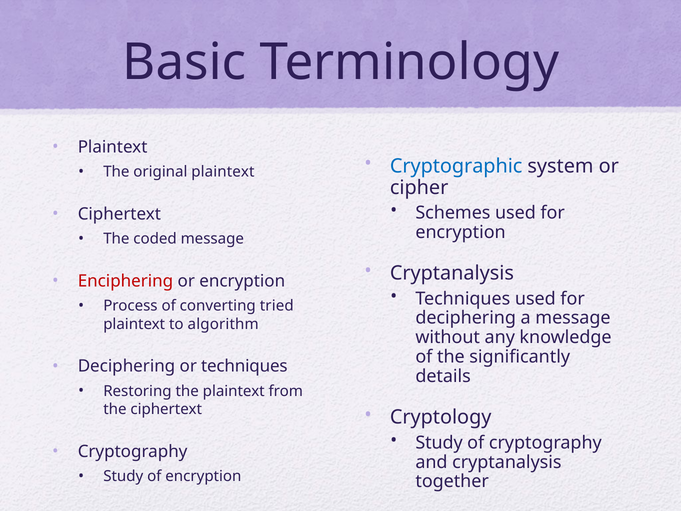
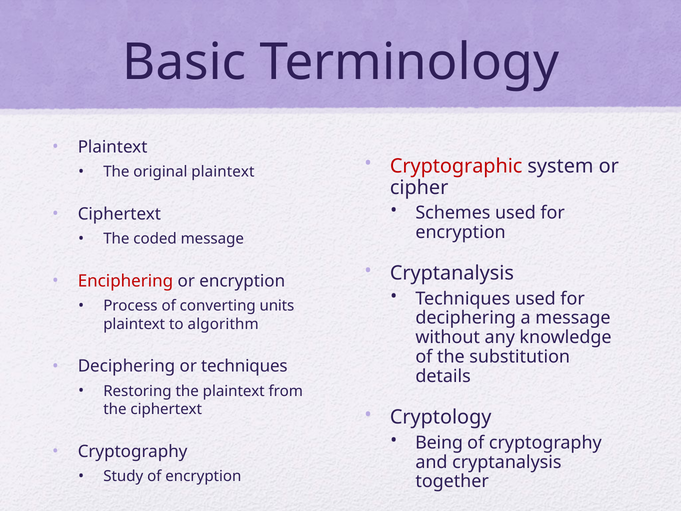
Cryptographic colour: blue -> red
tried: tried -> units
significantly: significantly -> substitution
Study at (439, 442): Study -> Being
